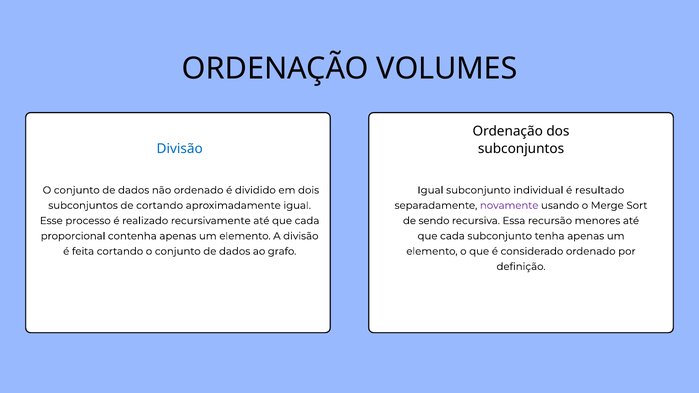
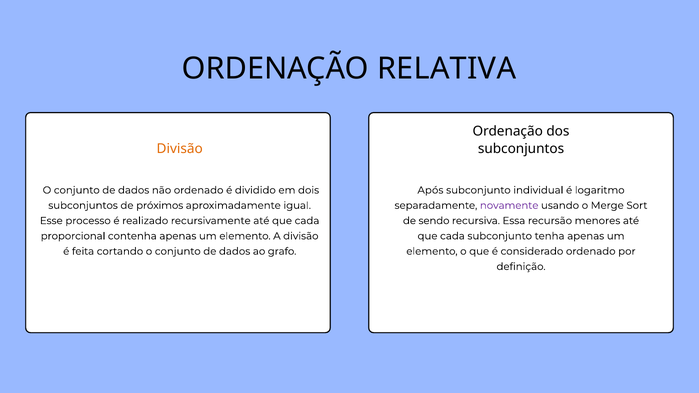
VOLUMES: VOLUMES -> RELATIVA
Divisão at (180, 149) colour: blue -> orange
Igual at (430, 190): Igual -> Após
resultado: resultado -> logaritmo
de cortando: cortando -> próximos
